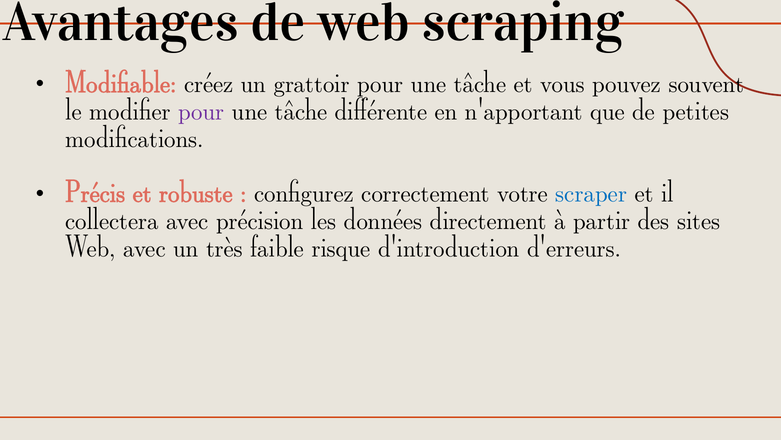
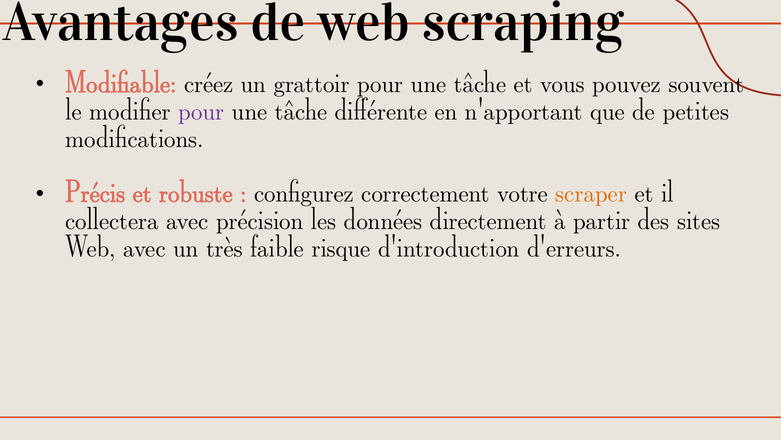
scraper colour: blue -> orange
